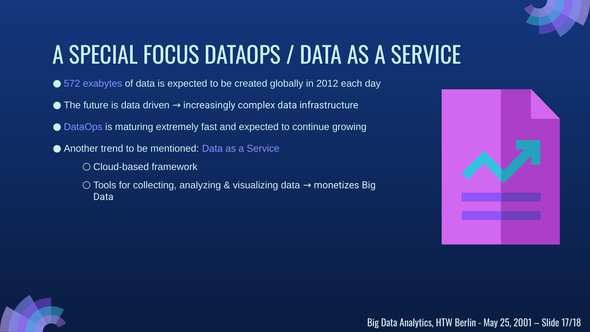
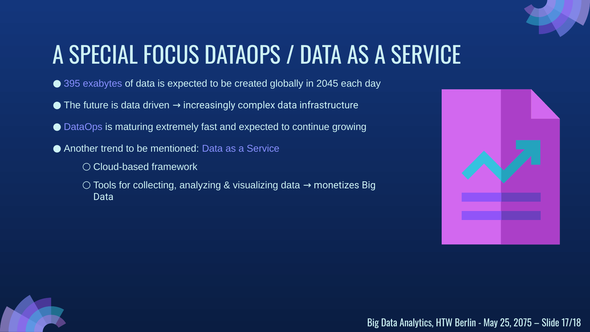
572: 572 -> 395
2012: 2012 -> 2045
2001: 2001 -> 2075
